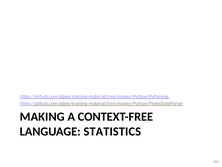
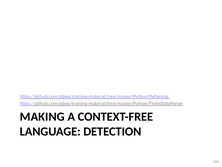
STATISTICS: STATISTICS -> DETECTION
